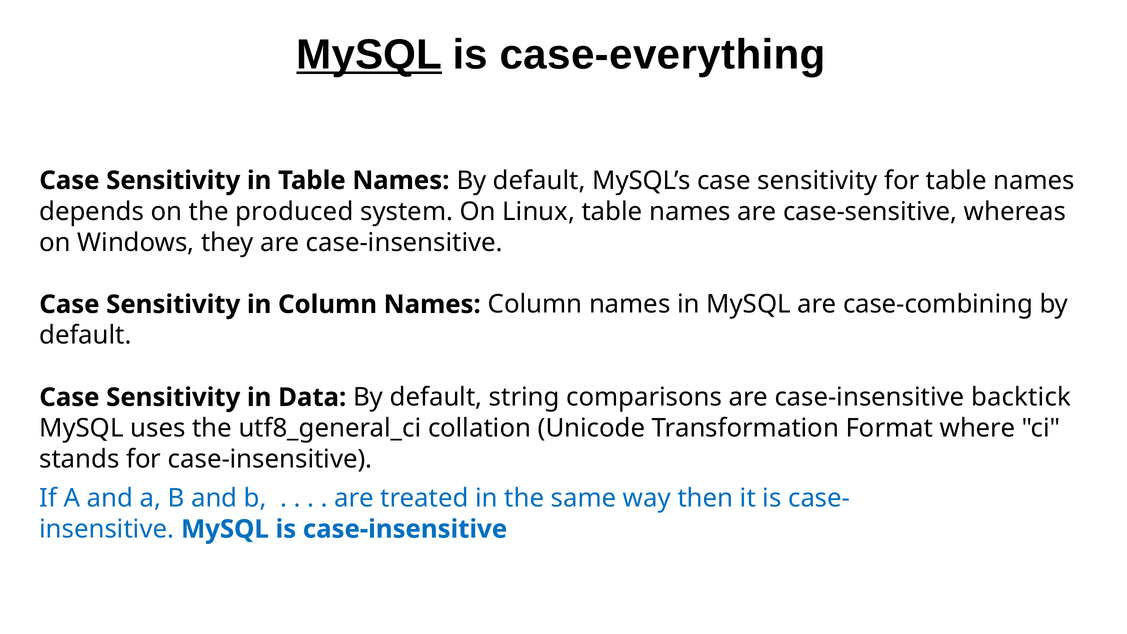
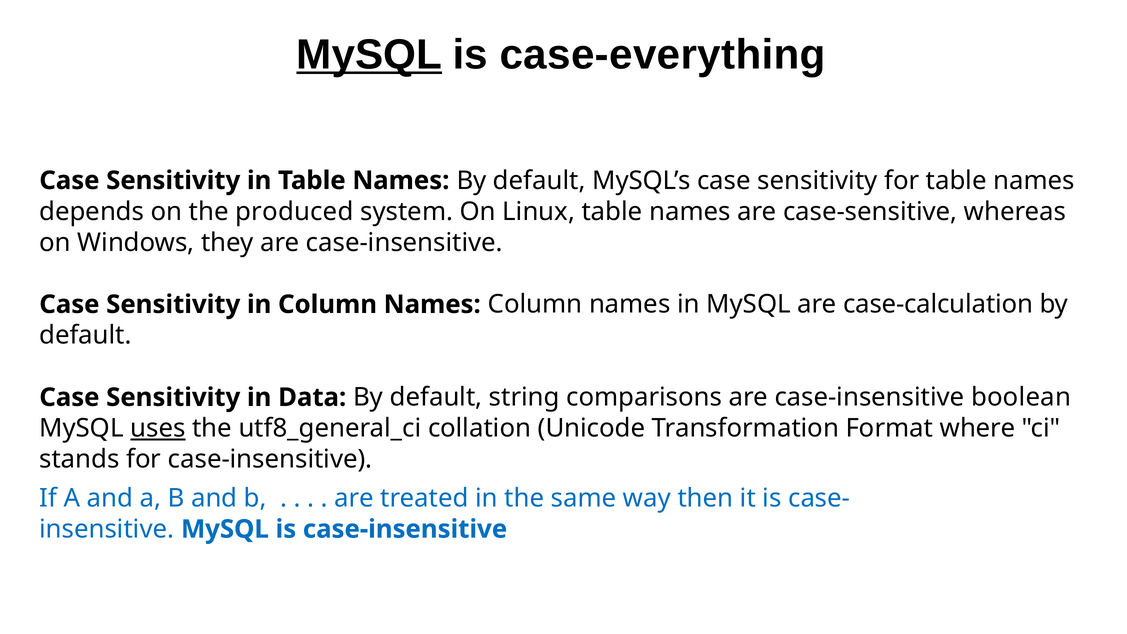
case-combining: case-combining -> case-calculation
backtick: backtick -> boolean
uses underline: none -> present
